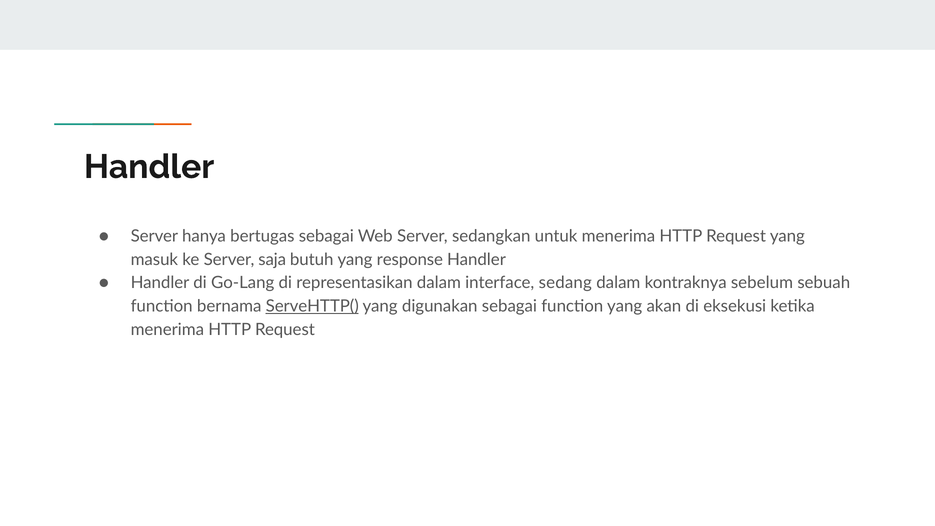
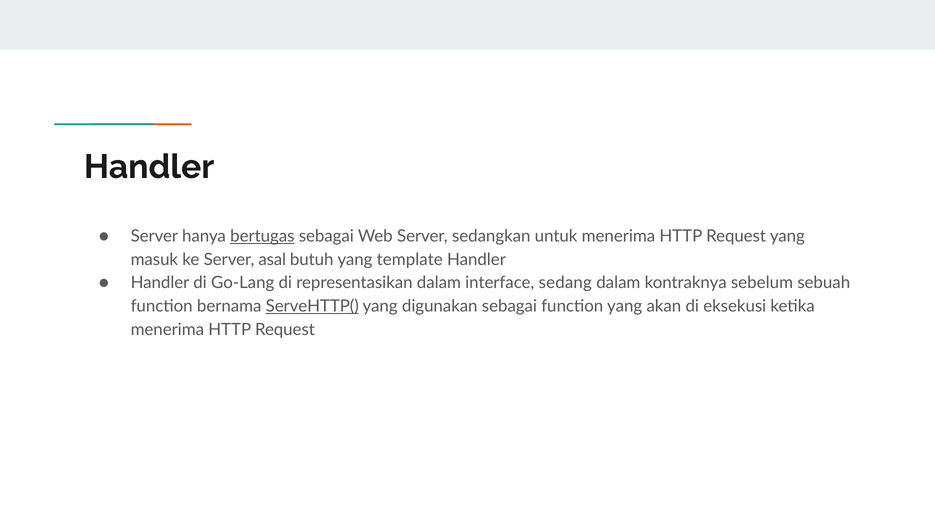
bertugas underline: none -> present
saja: saja -> asal
response: response -> template
